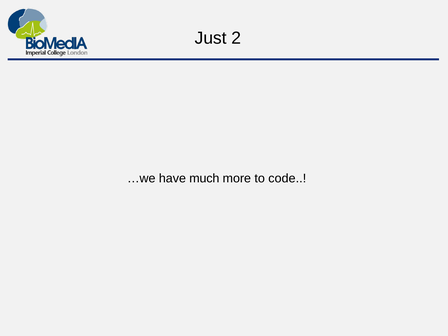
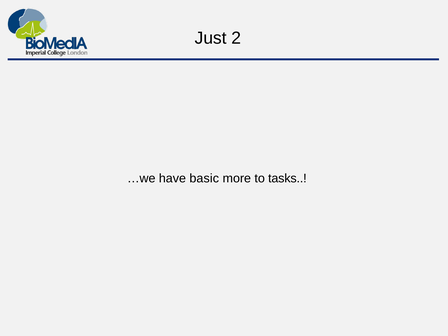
much: much -> basic
code: code -> tasks
